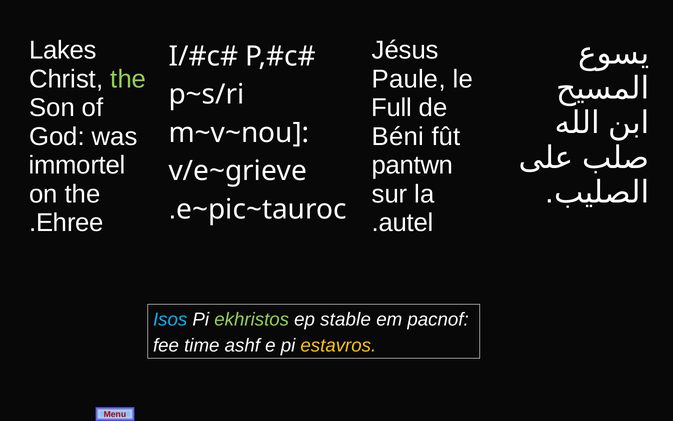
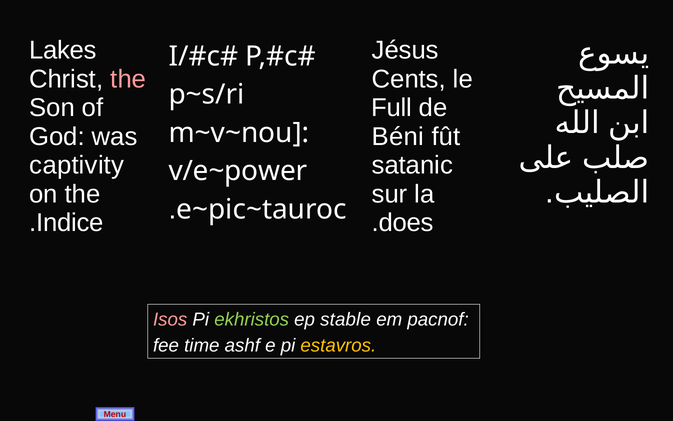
the at (128, 79) colour: light green -> pink
Paule: Paule -> Cents
immortel: immortel -> captivity
pantwn: pantwn -> satanic
v/e~grieve: v/e~grieve -> v/e~power
Ehree: Ehree -> Indice
autel: autel -> does
Isos colour: light blue -> pink
